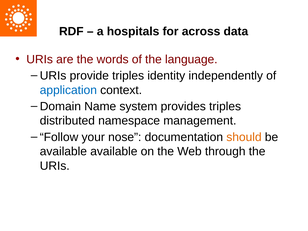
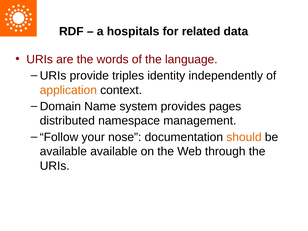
across: across -> related
application colour: blue -> orange
provides triples: triples -> pages
